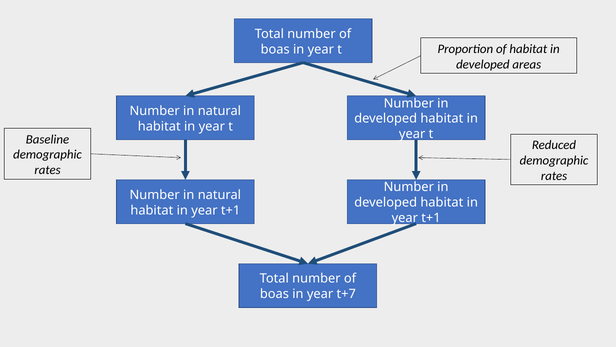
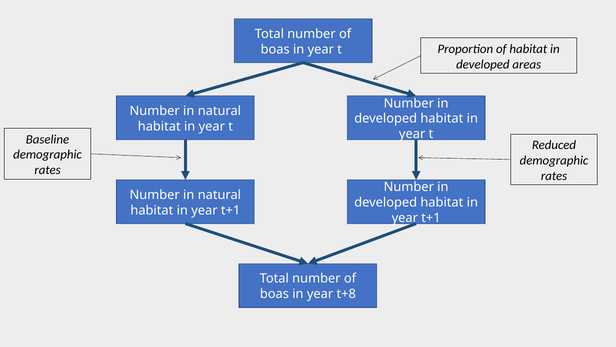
t+7: t+7 -> t+8
